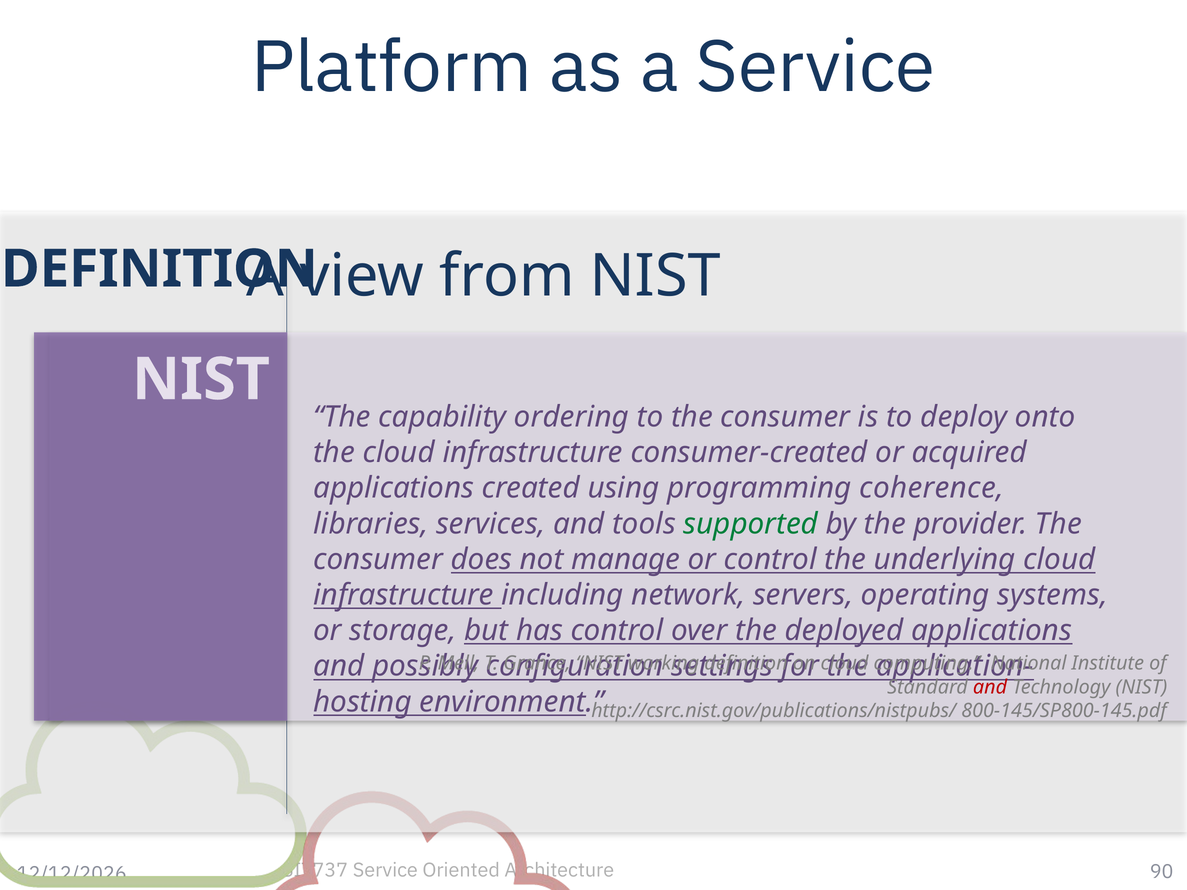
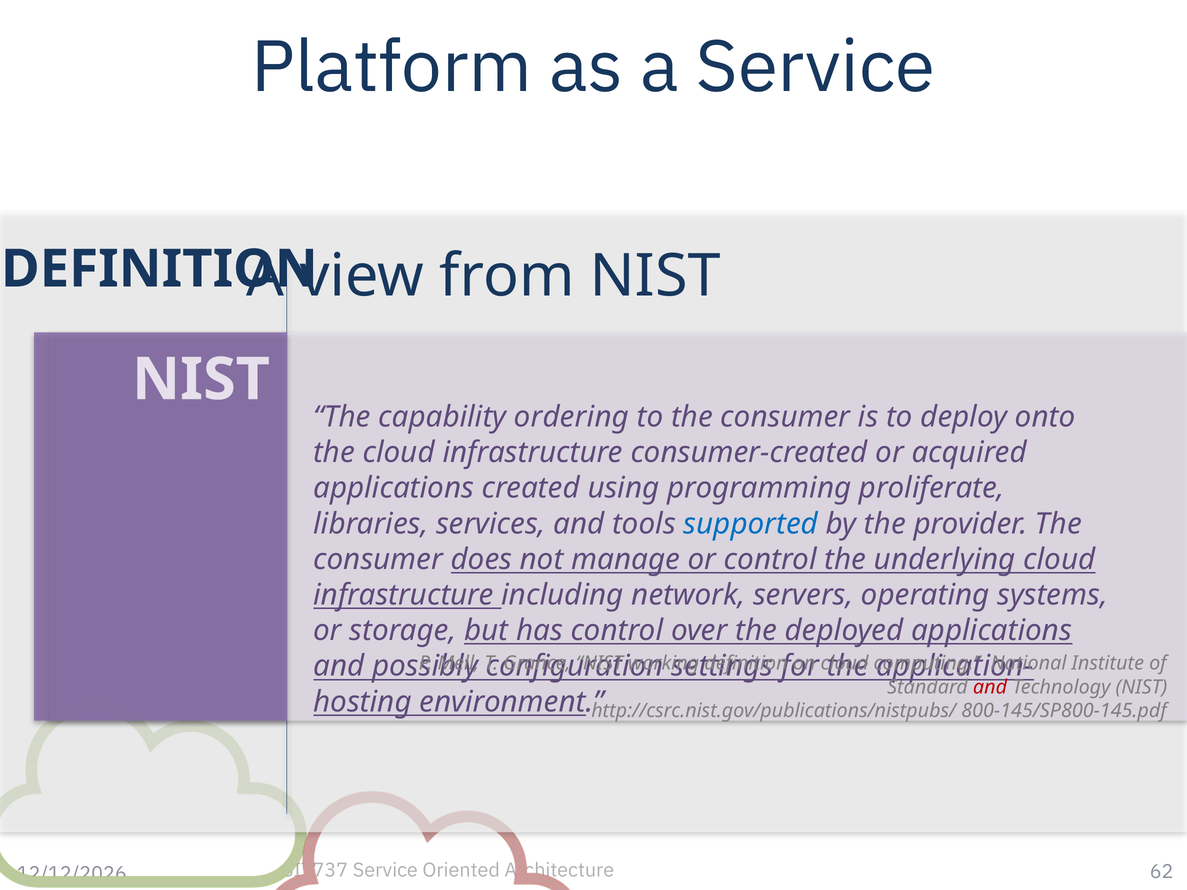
coherence: coherence -> proliferate
supported colour: green -> blue
90: 90 -> 62
